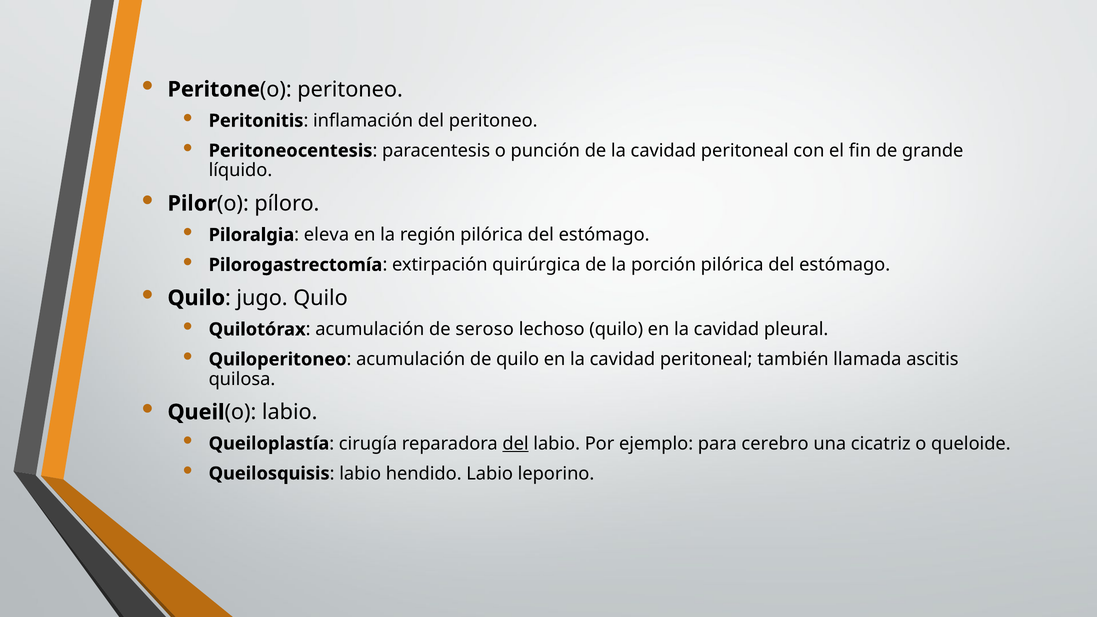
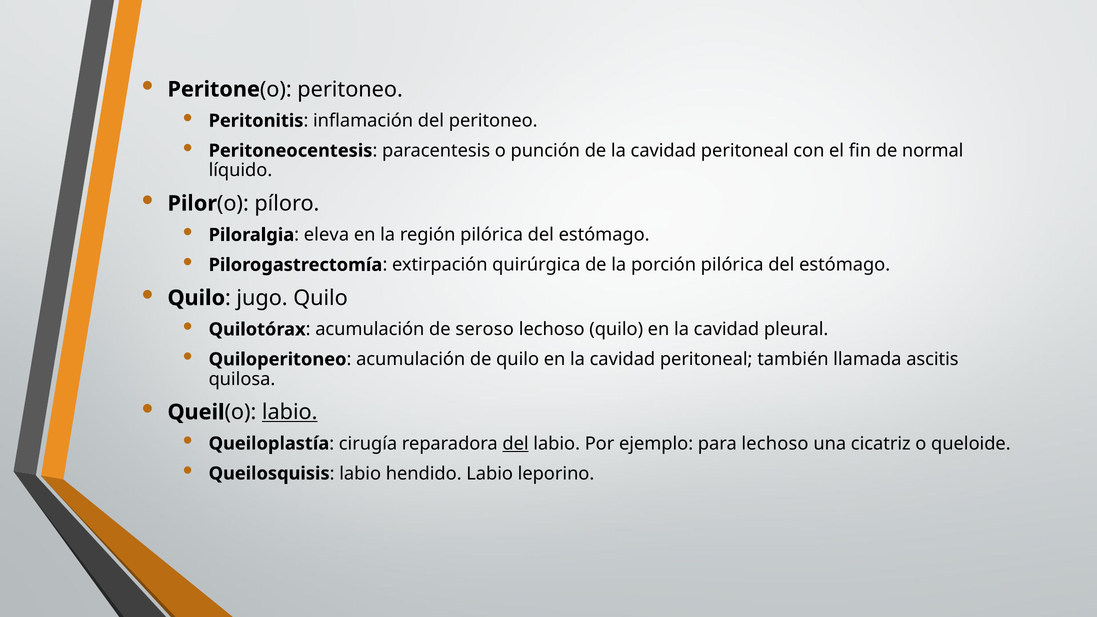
grande: grande -> normal
labio at (290, 412) underline: none -> present
para cerebro: cerebro -> lechoso
